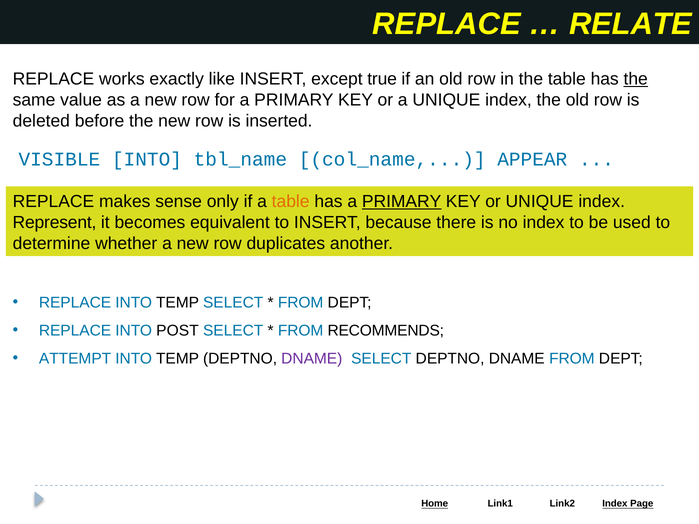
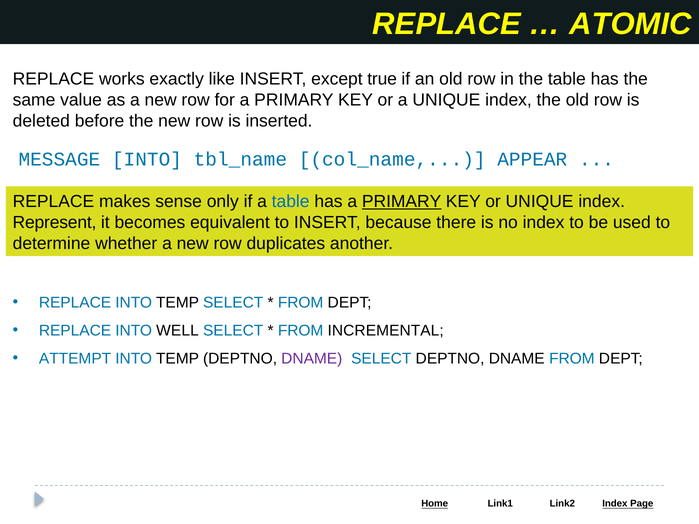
RELATE: RELATE -> ATOMIC
the at (636, 79) underline: present -> none
VISIBLE: VISIBLE -> MESSAGE
table at (291, 202) colour: orange -> blue
POST: POST -> WELL
RECOMMENDS: RECOMMENDS -> INCREMENTAL
